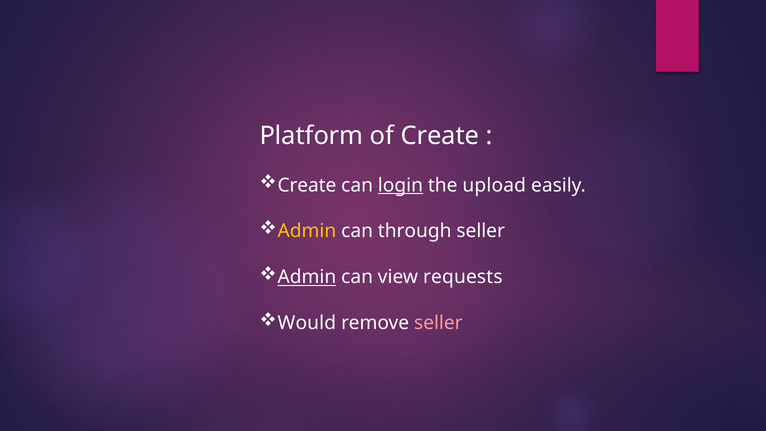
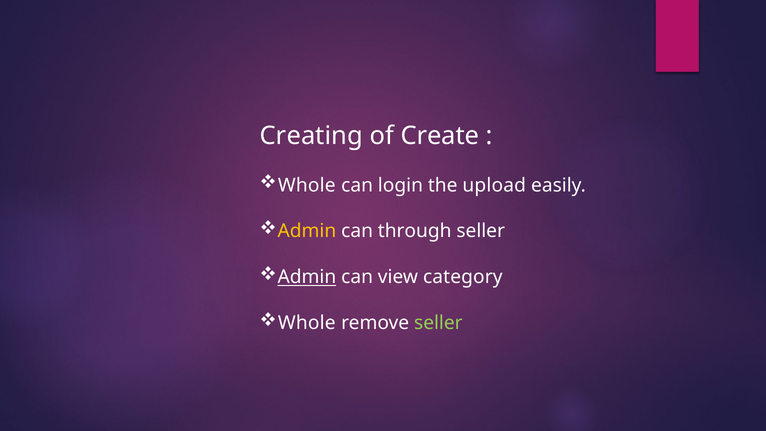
Platform: Platform -> Creating
Create at (307, 185): Create -> Whole
login underline: present -> none
requests: requests -> category
Would at (307, 323): Would -> Whole
seller at (438, 323) colour: pink -> light green
